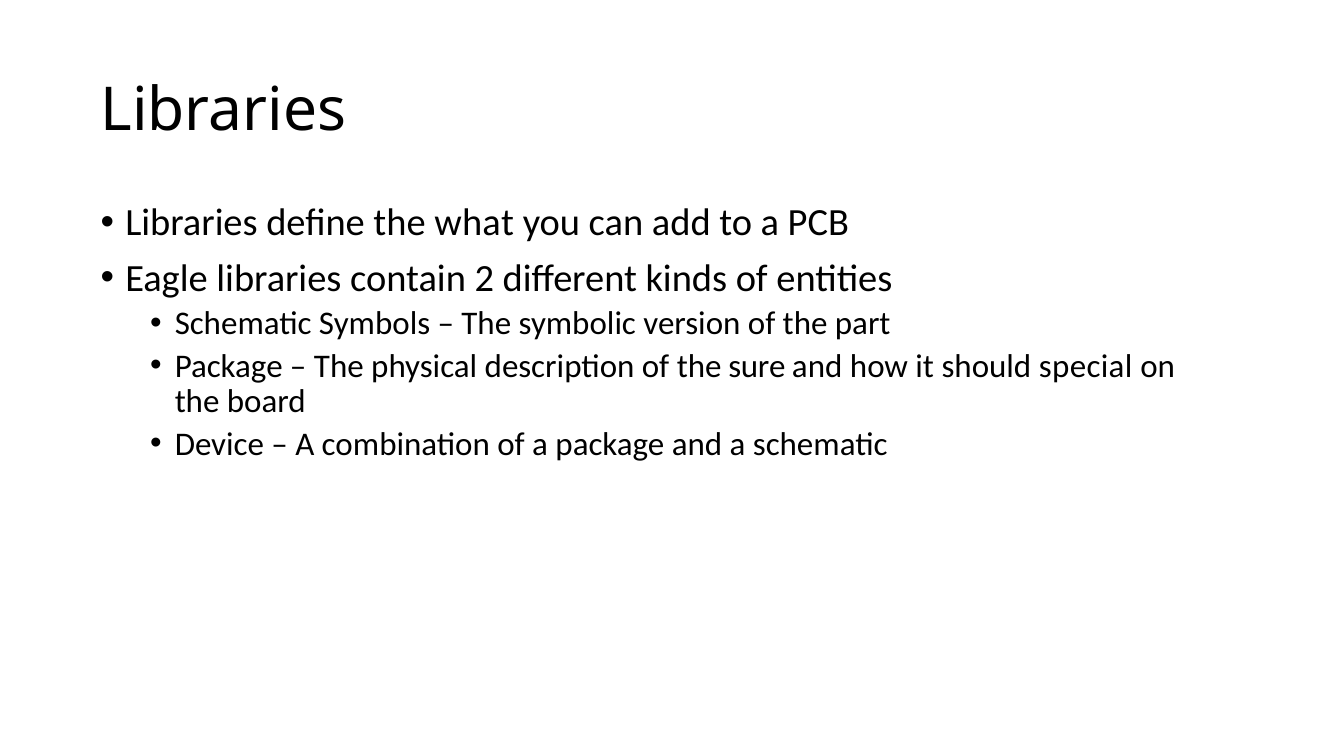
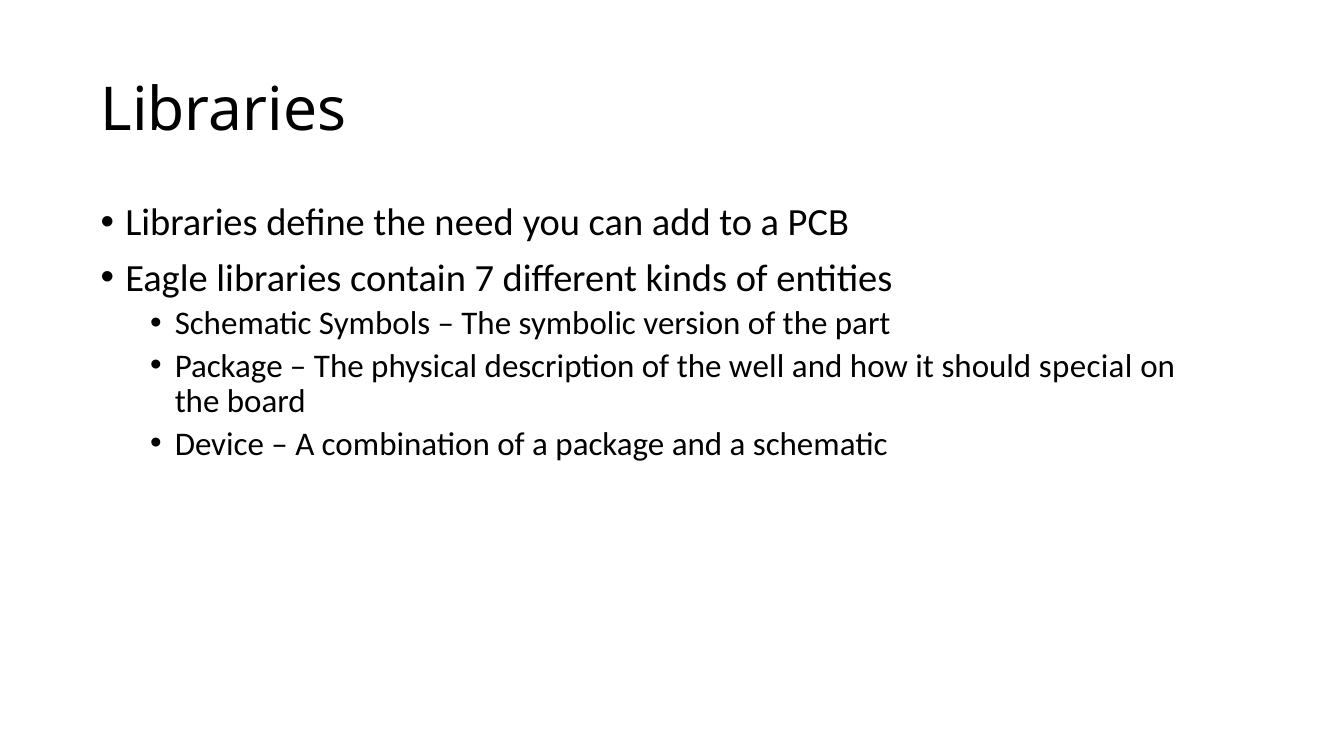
what: what -> need
2: 2 -> 7
sure: sure -> well
